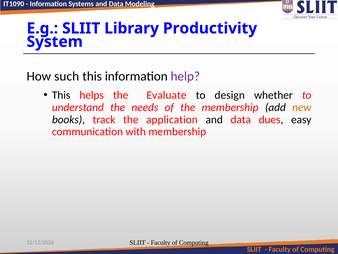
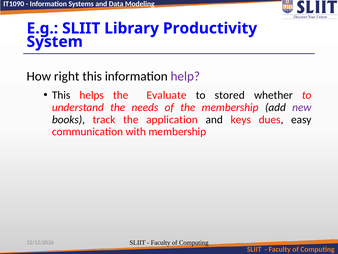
such: such -> right
design: design -> stored
new colour: orange -> purple
data at (241, 119): data -> keys
